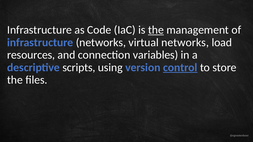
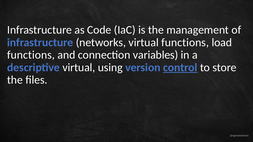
the at (156, 30) underline: present -> none
virtual networks: networks -> functions
resources at (31, 55): resources -> functions
descriptive scripts: scripts -> virtual
